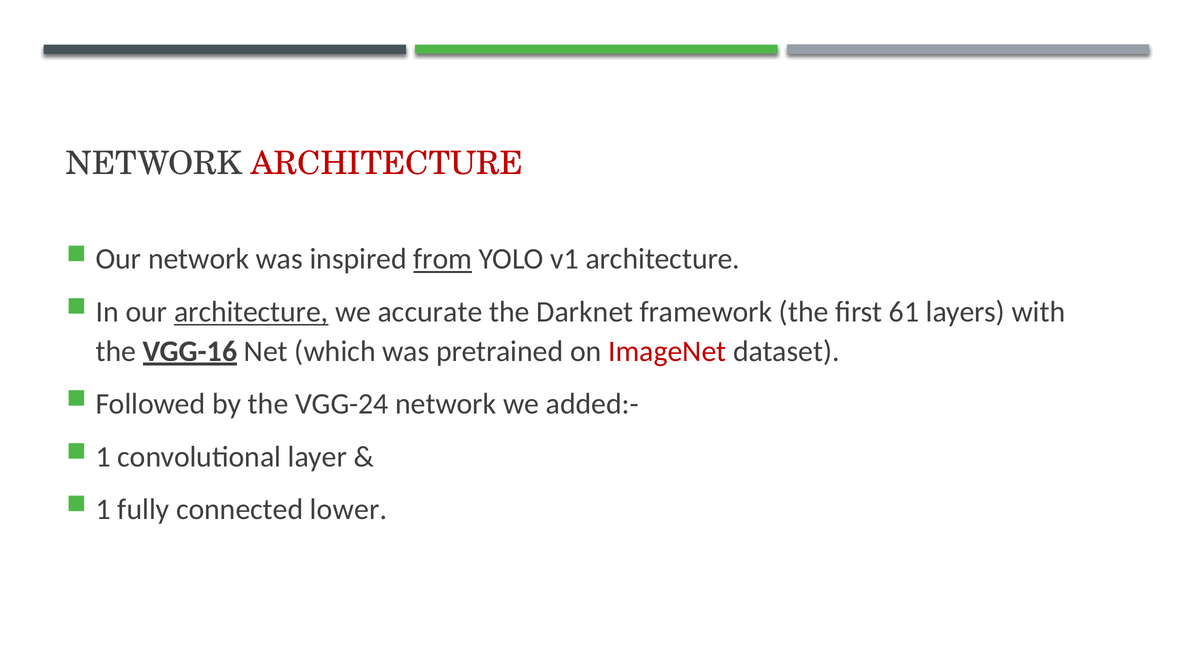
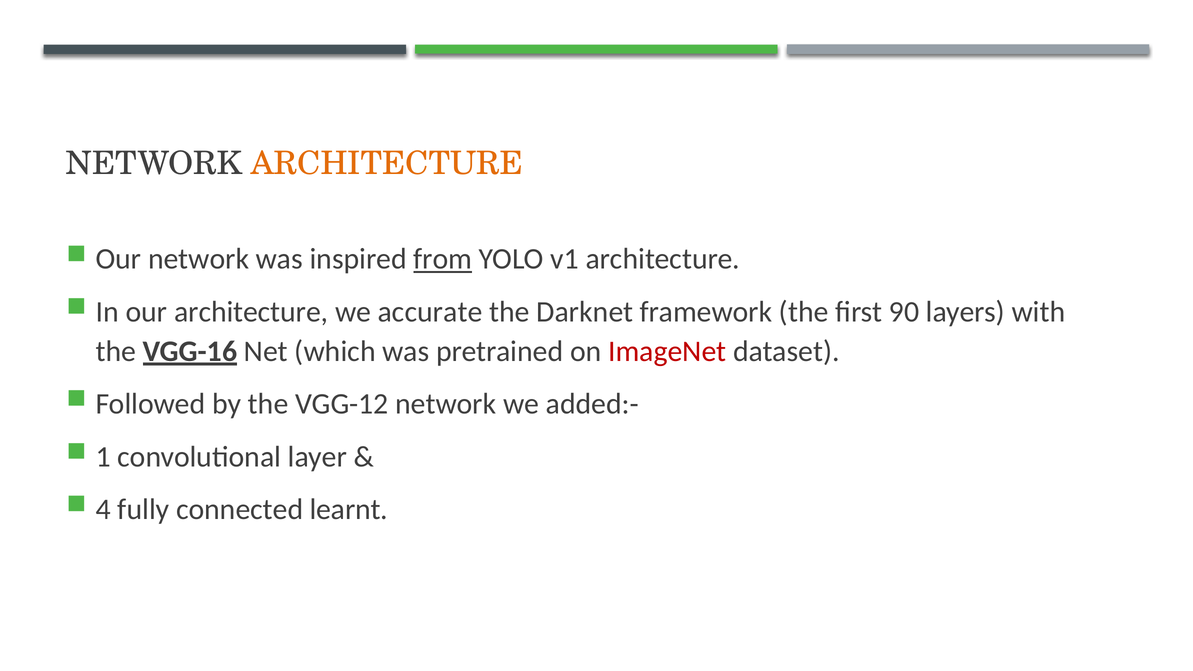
ARCHITECTURE at (387, 163) colour: red -> orange
architecture at (251, 312) underline: present -> none
61: 61 -> 90
VGG-24: VGG-24 -> VGG-12
1 at (103, 510): 1 -> 4
lower: lower -> learnt
